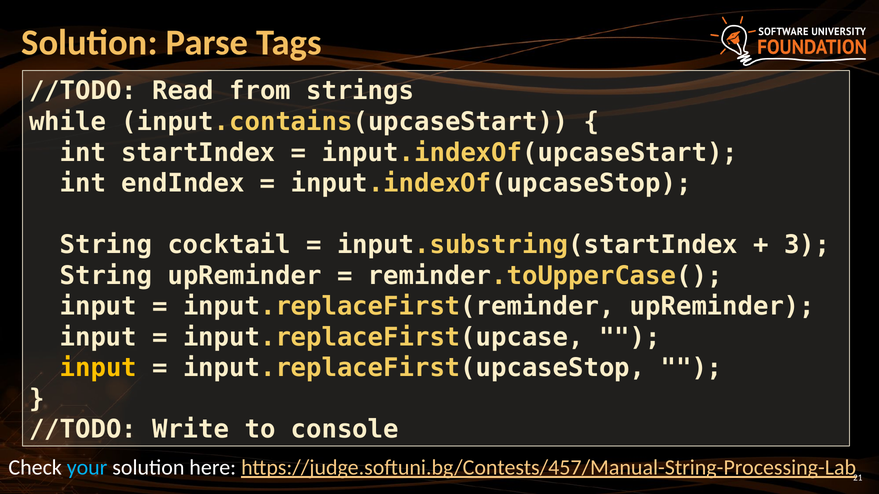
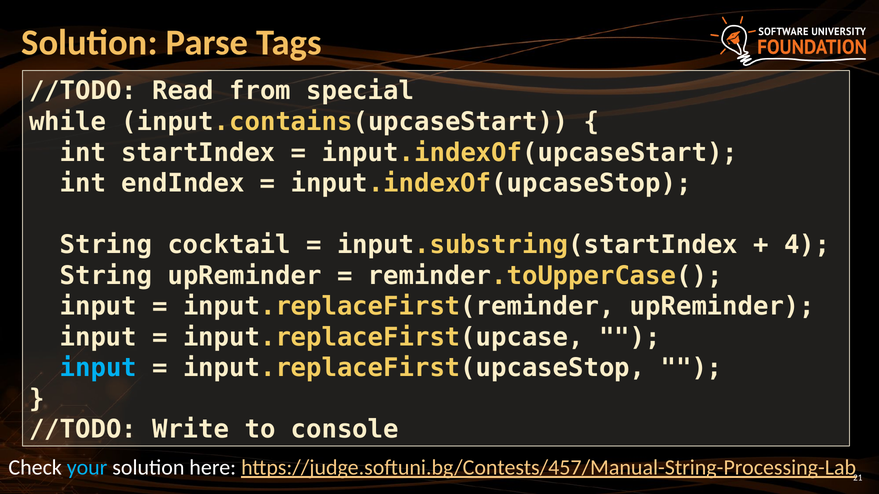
strings: strings -> special
3: 3 -> 4
input at (98, 368) colour: yellow -> light blue
